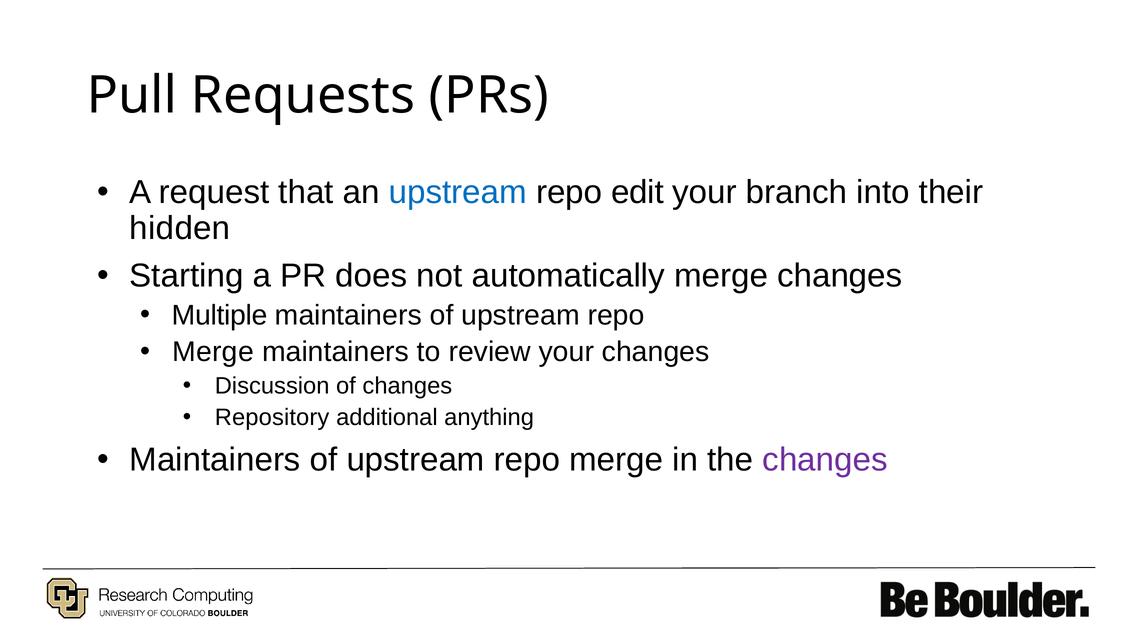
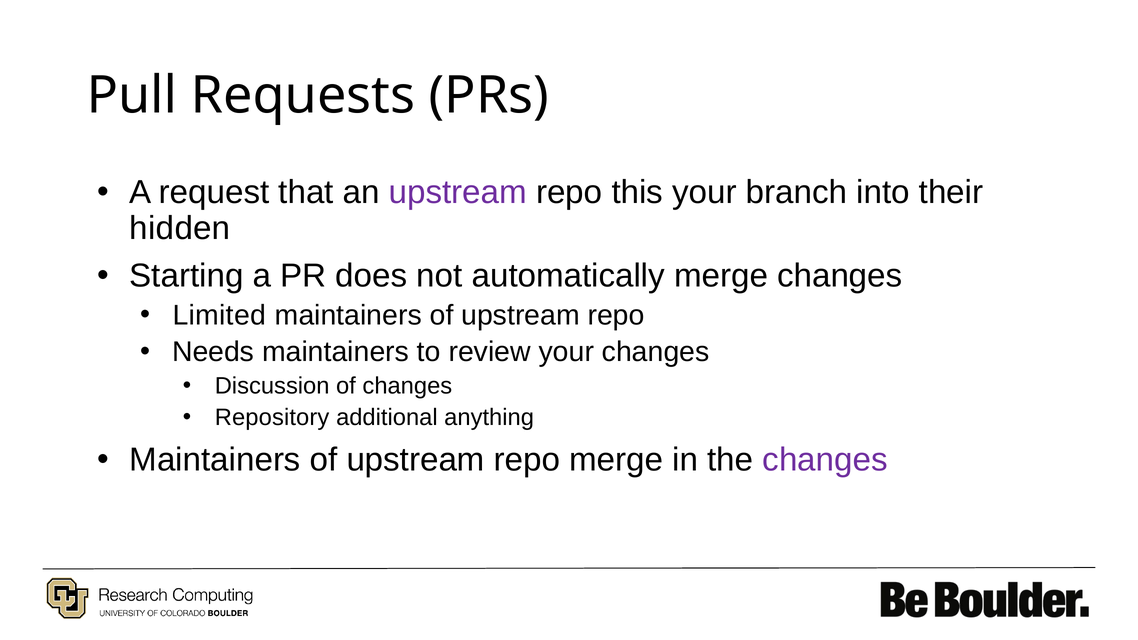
upstream at (458, 192) colour: blue -> purple
edit: edit -> this
Multiple: Multiple -> Limited
Merge at (213, 352): Merge -> Needs
